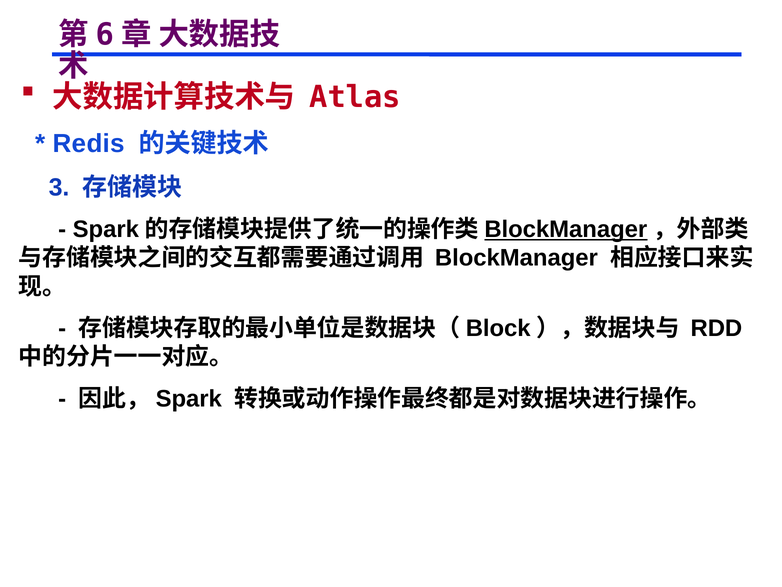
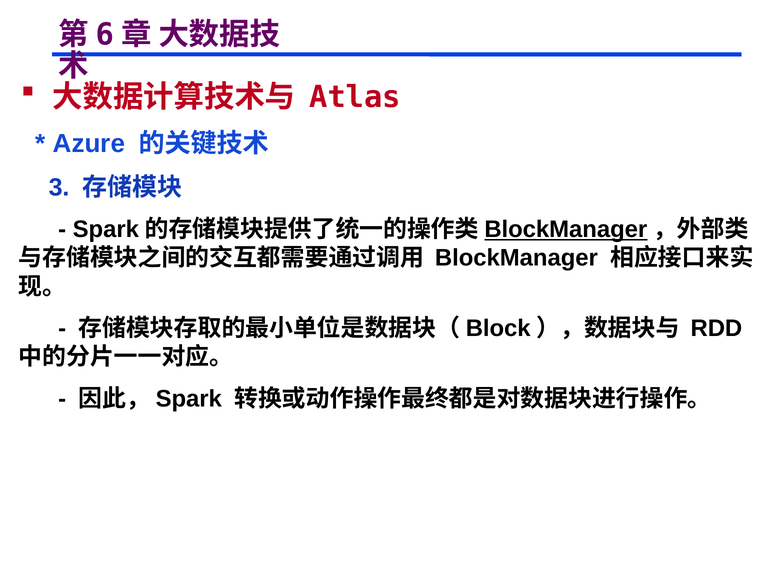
Redis: Redis -> Azure
